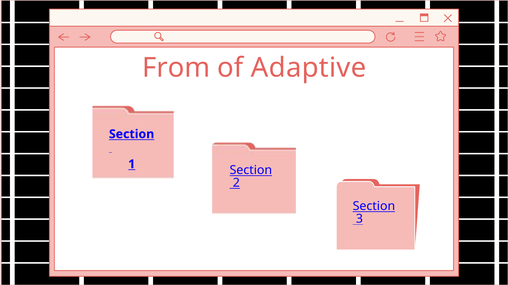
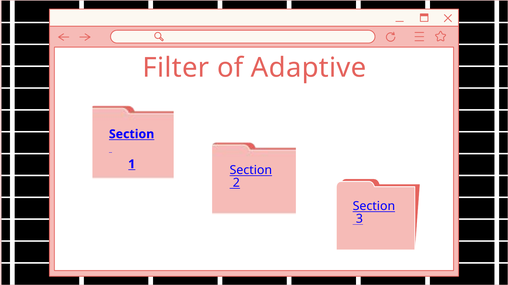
From: From -> Filter
